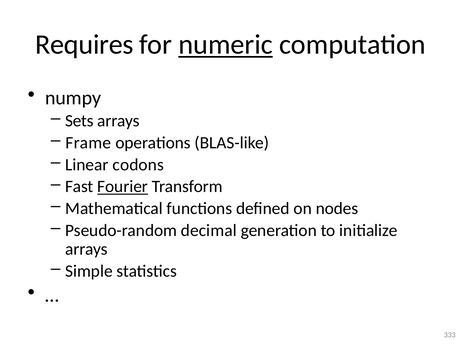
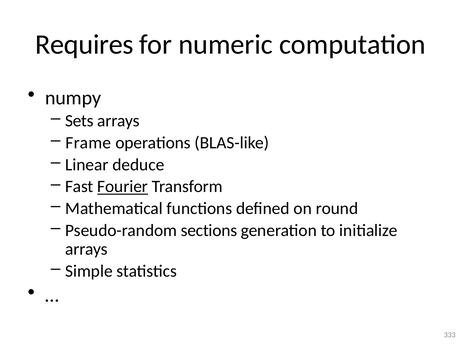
numeric underline: present -> none
codons: codons -> deduce
nodes: nodes -> round
decimal: decimal -> sections
